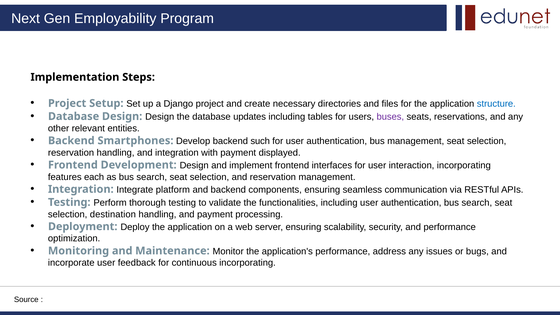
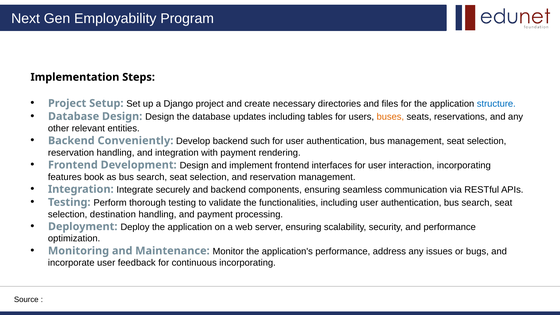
buses colour: purple -> orange
Smartphones: Smartphones -> Conveniently
displayed: displayed -> rendering
each: each -> book
platform: platform -> securely
